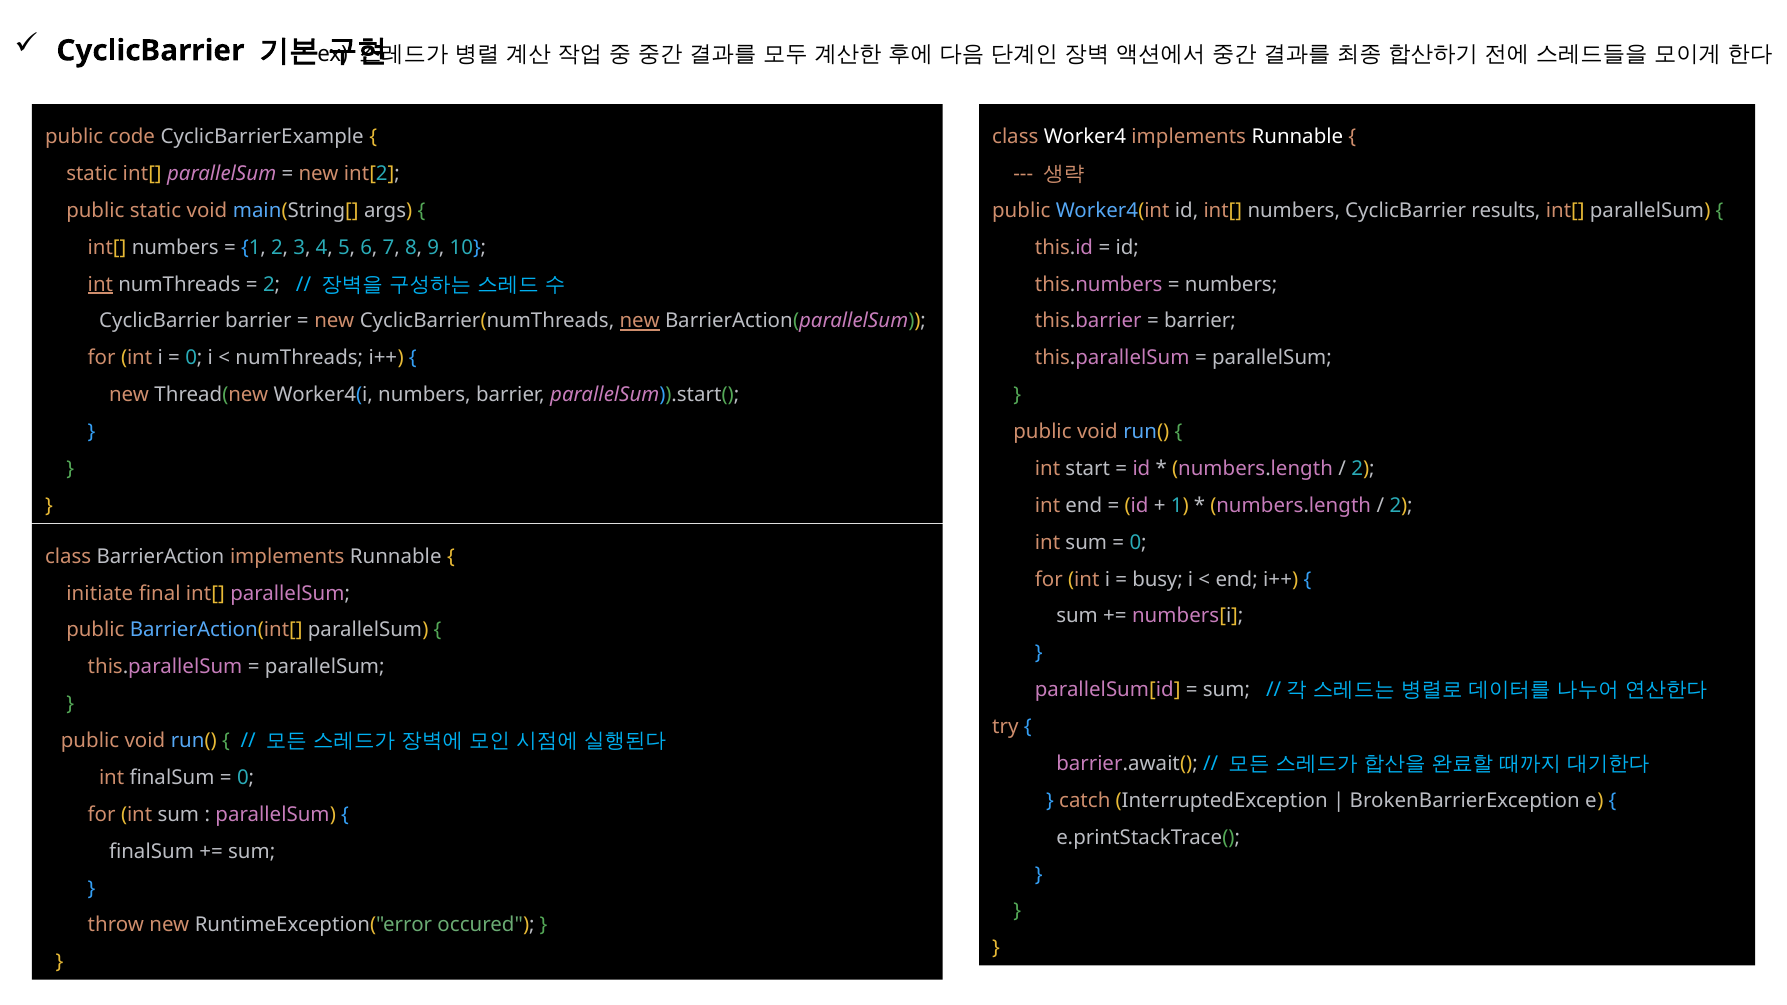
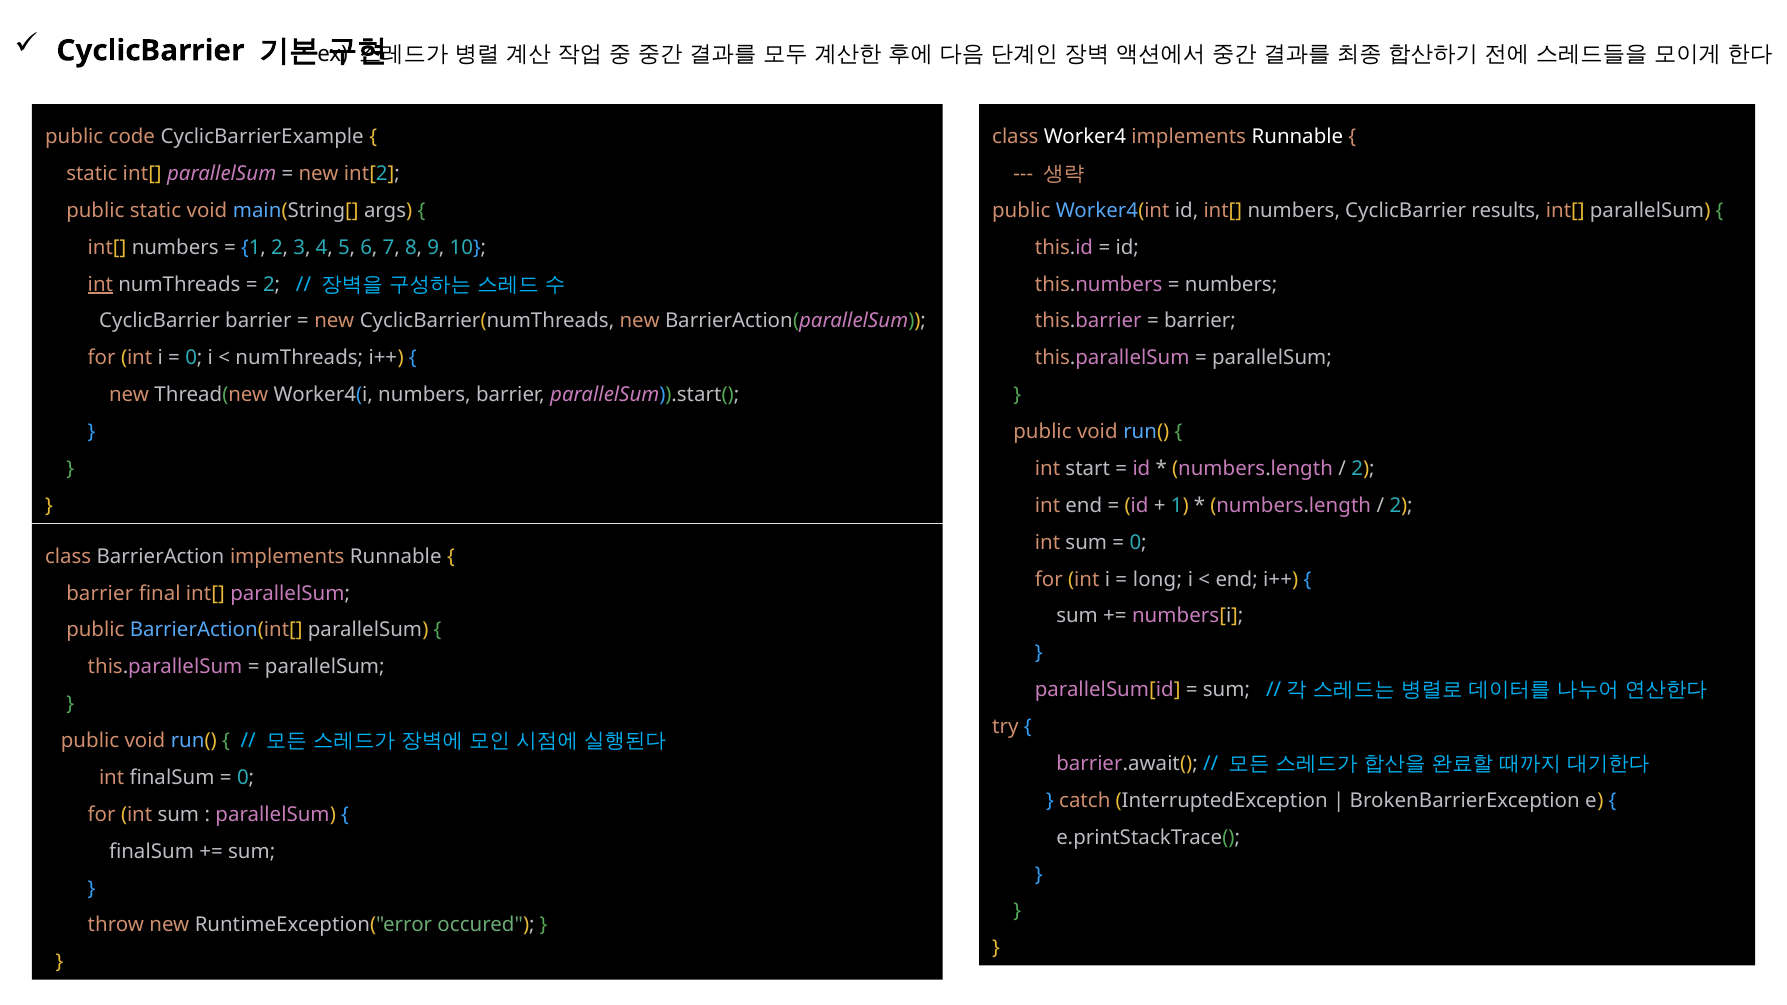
new at (640, 321) underline: present -> none
busy: busy -> long
initiate at (100, 593): initiate -> barrier
